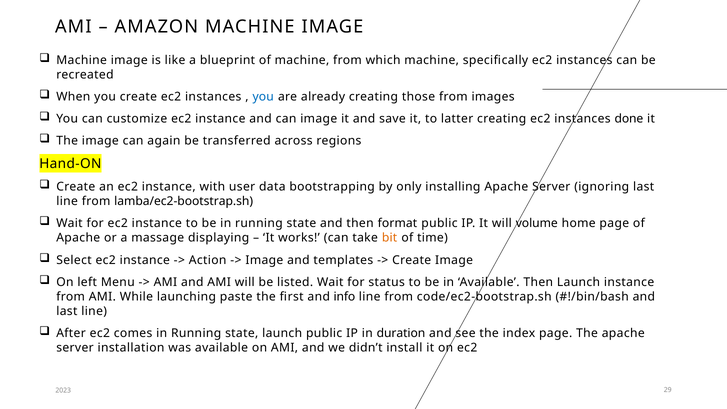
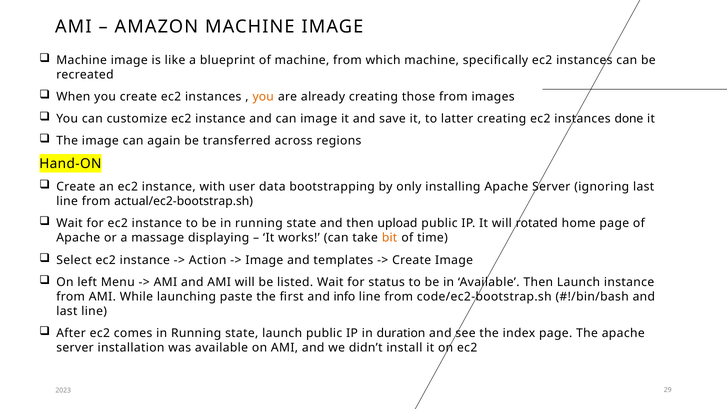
you at (263, 97) colour: blue -> orange
lamba/ec2-bootstrap.sh: lamba/ec2-bootstrap.sh -> actual/ec2-bootstrap.sh
format: format -> upload
volume: volume -> rotated
